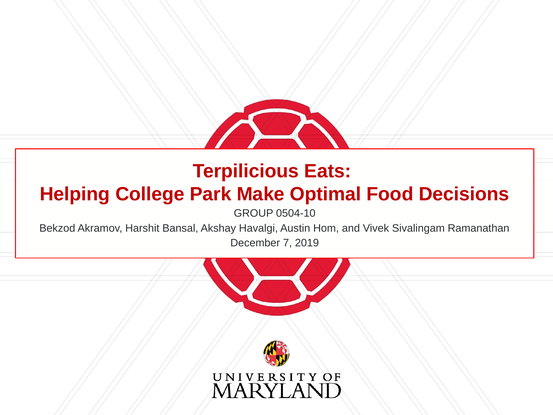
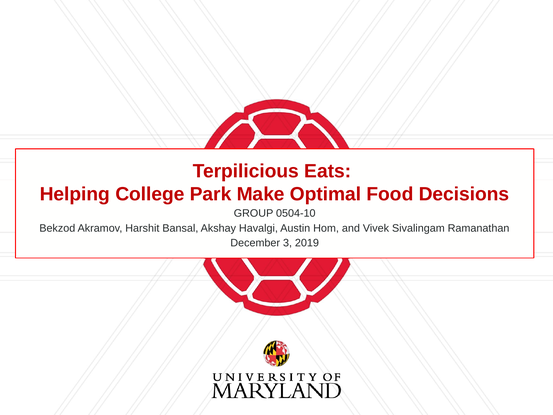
7: 7 -> 3
